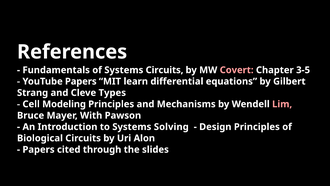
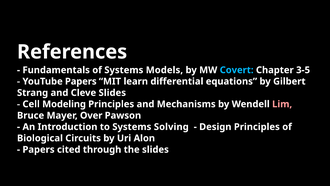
Systems Circuits: Circuits -> Models
Covert colour: pink -> light blue
Cleve Types: Types -> Slides
With: With -> Over
